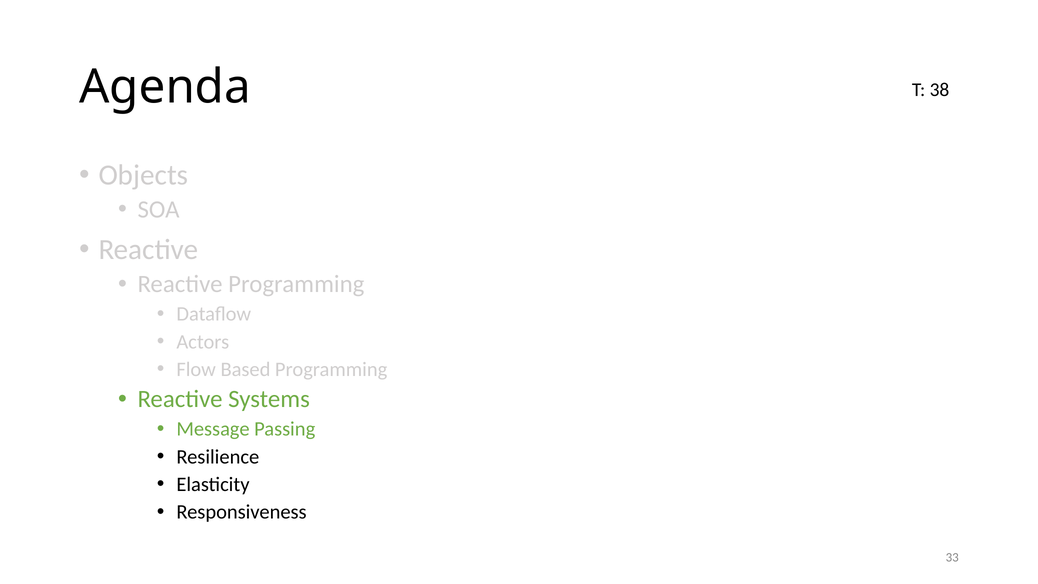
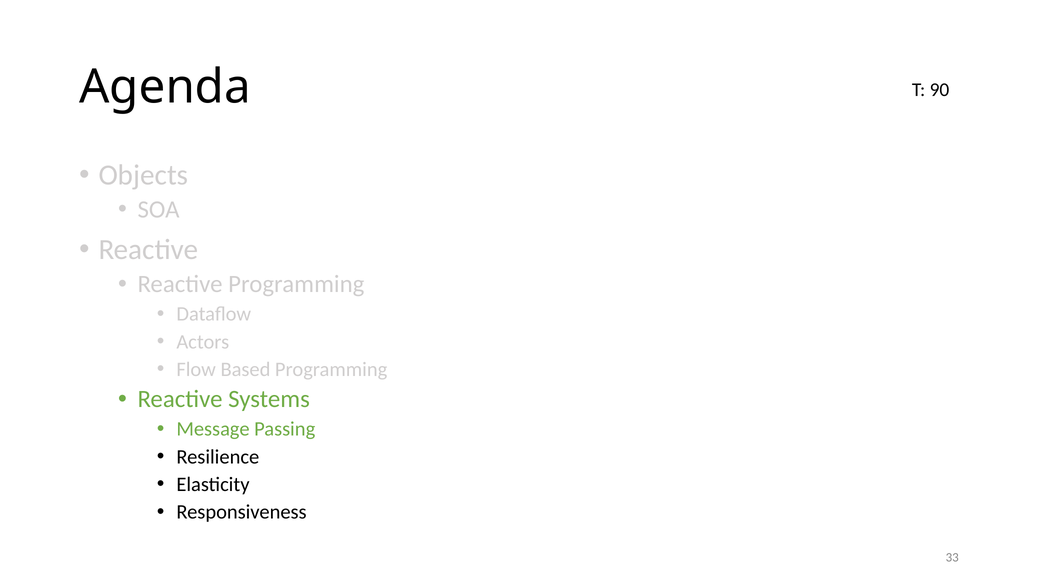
38: 38 -> 90
